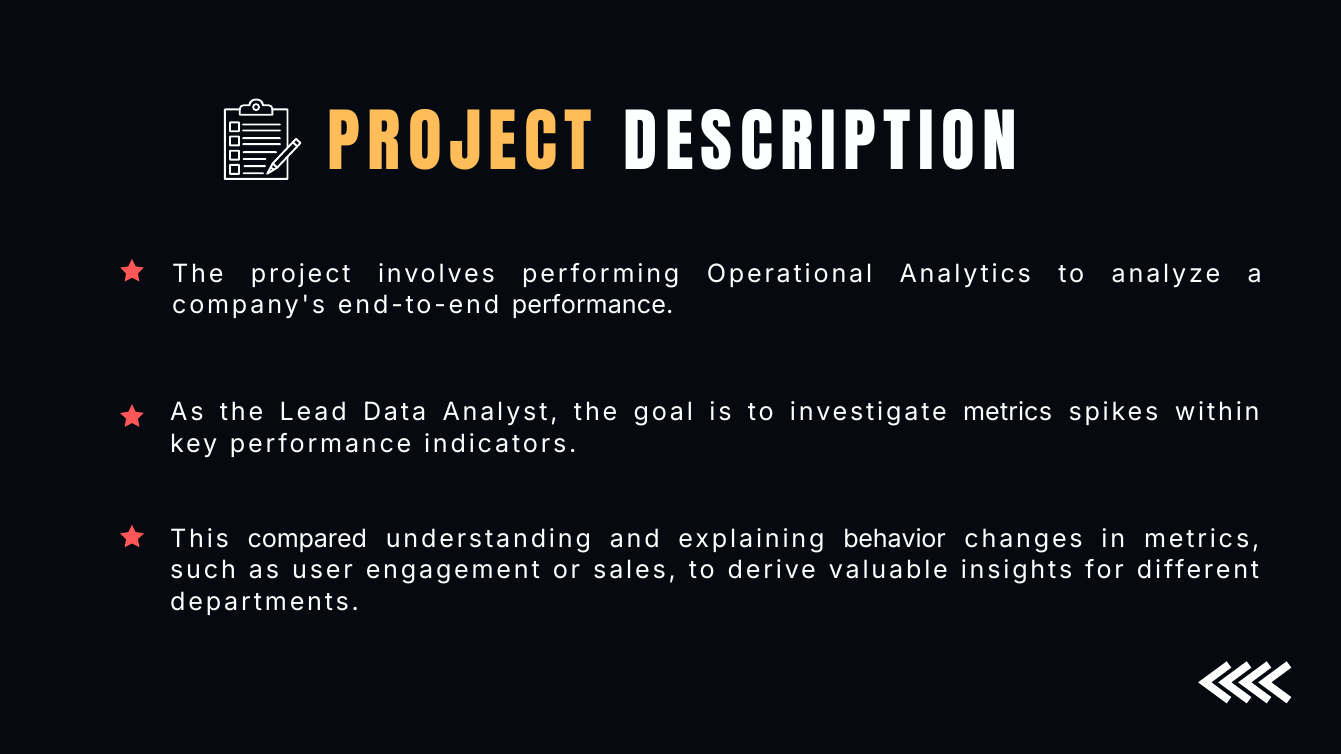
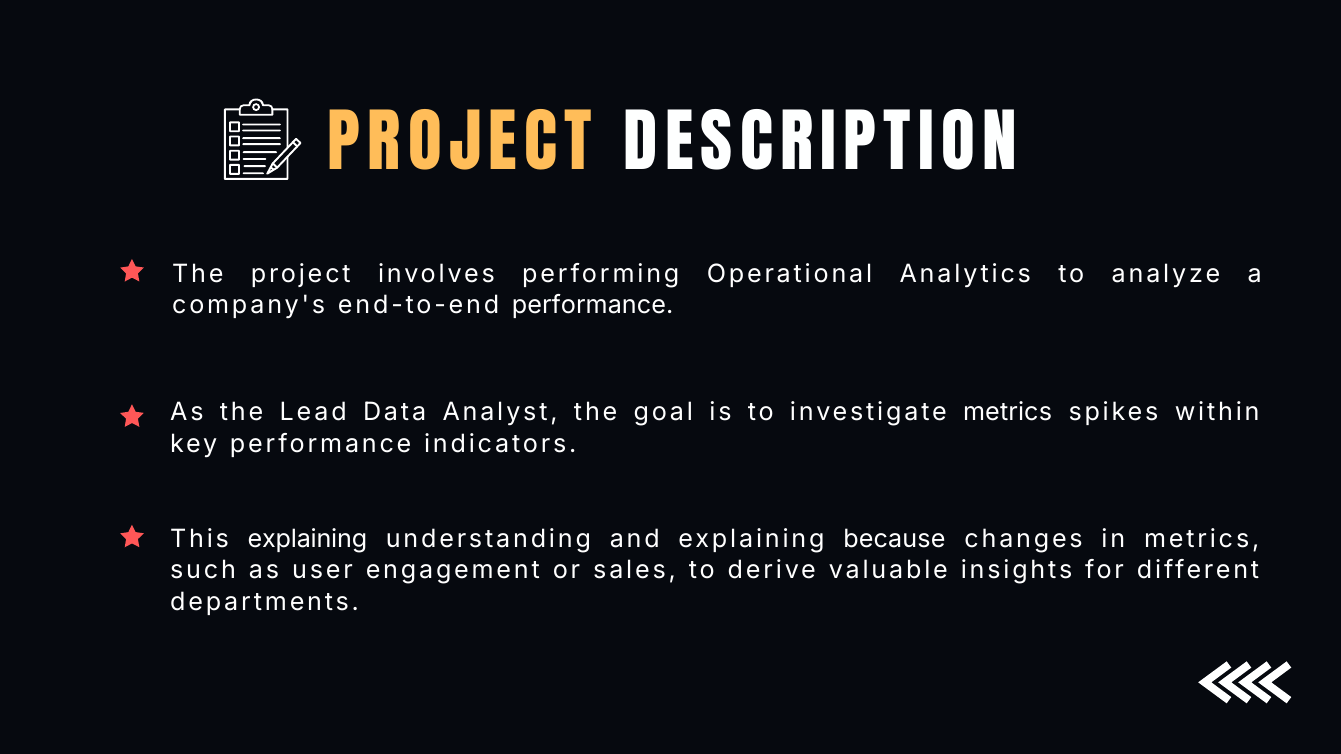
This compared: compared -> explaining
behavior: behavior -> because
